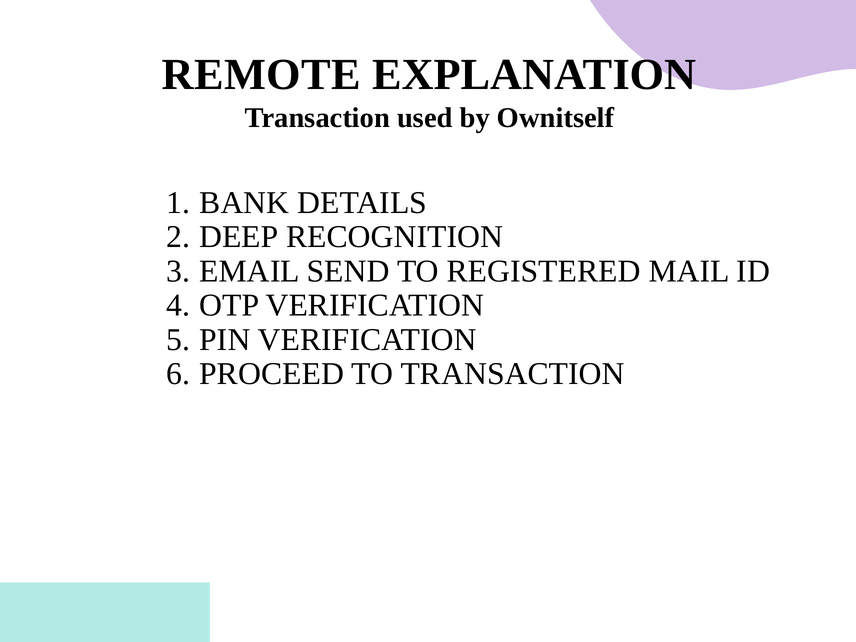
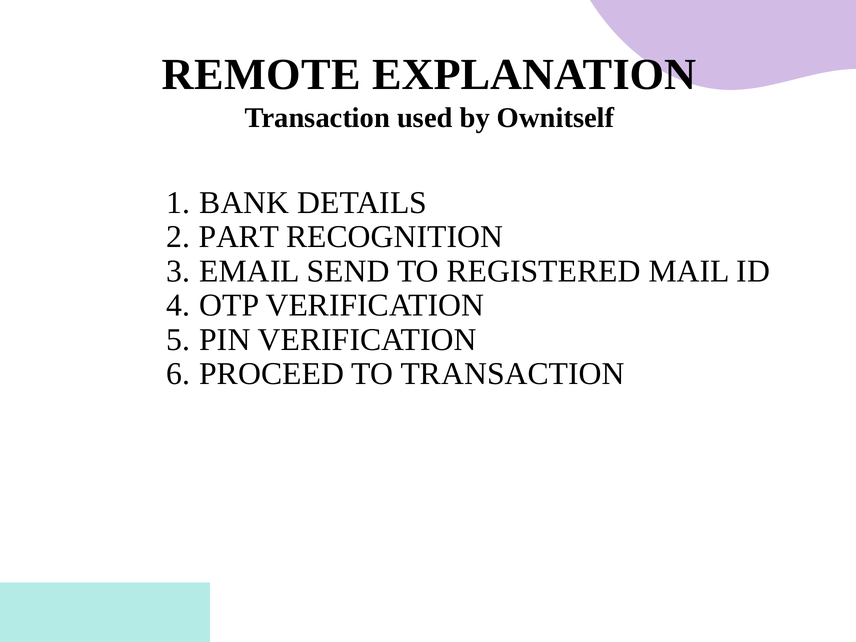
DEEP: DEEP -> PART
